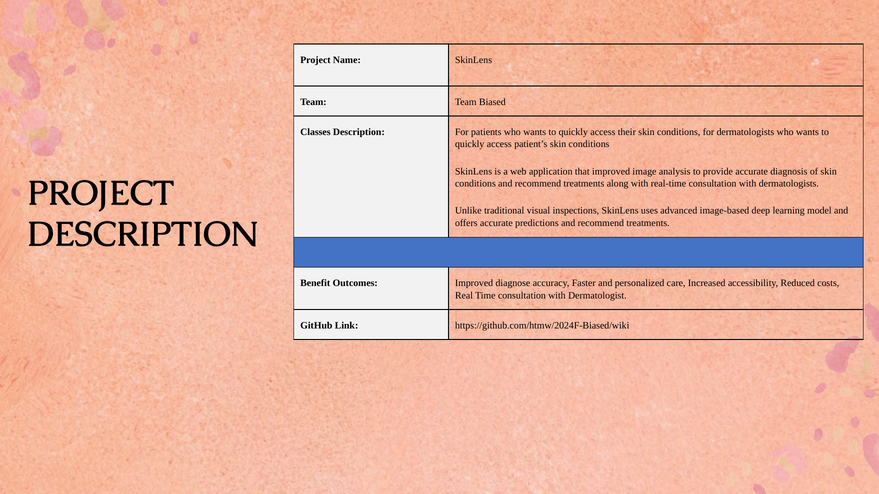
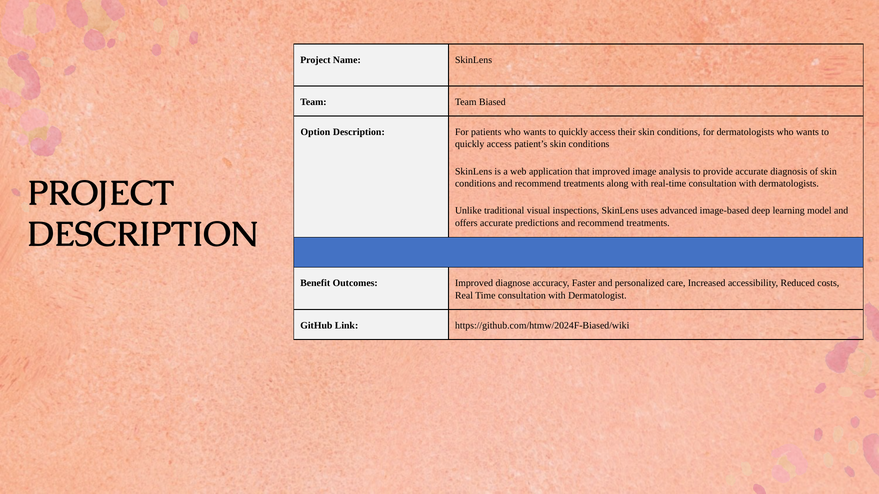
Classes: Classes -> Option
